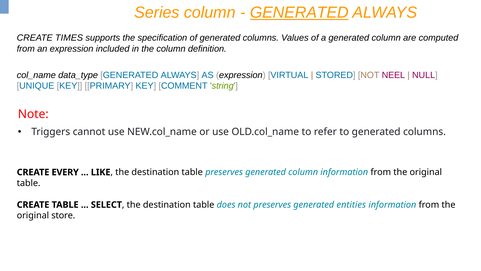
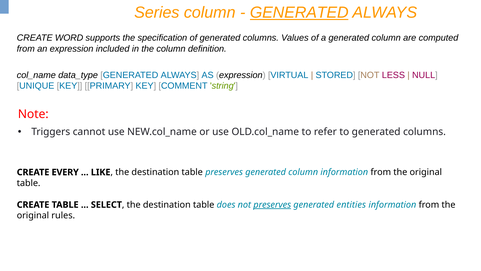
TIMES: TIMES -> WORD
NEEL: NEEL -> LESS
preserves at (272, 204) underline: none -> present
store: store -> rules
